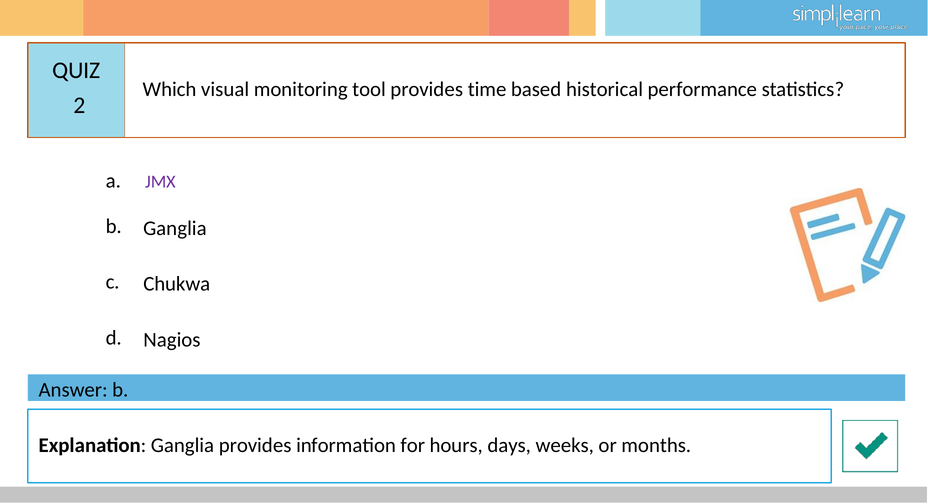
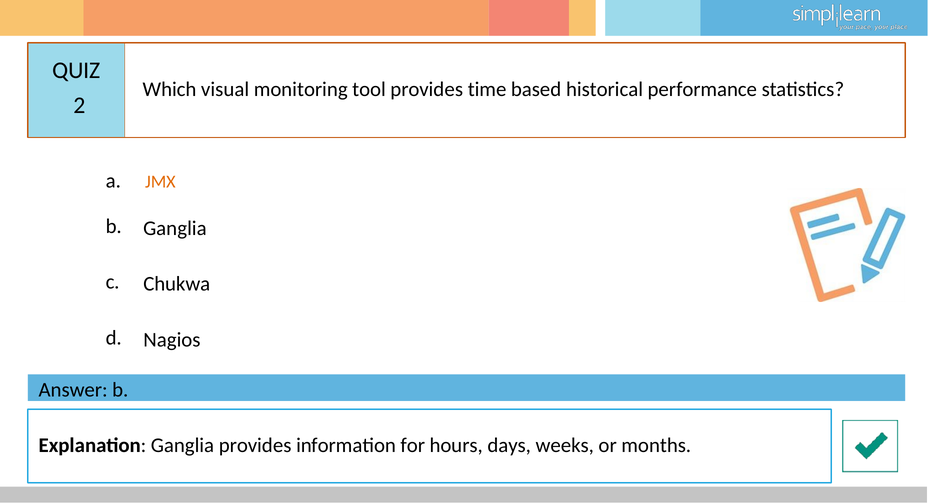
JMX colour: purple -> orange
